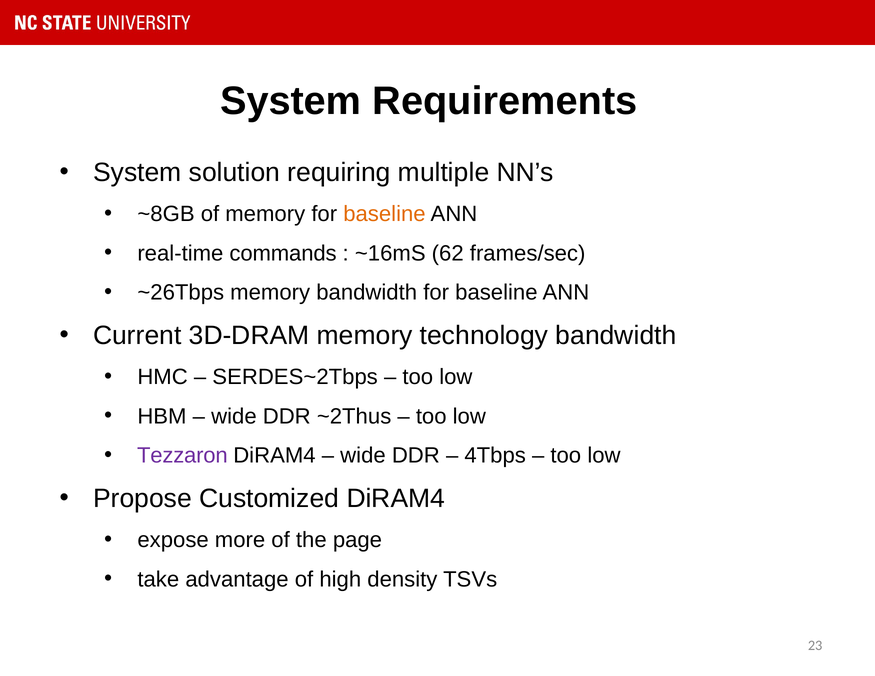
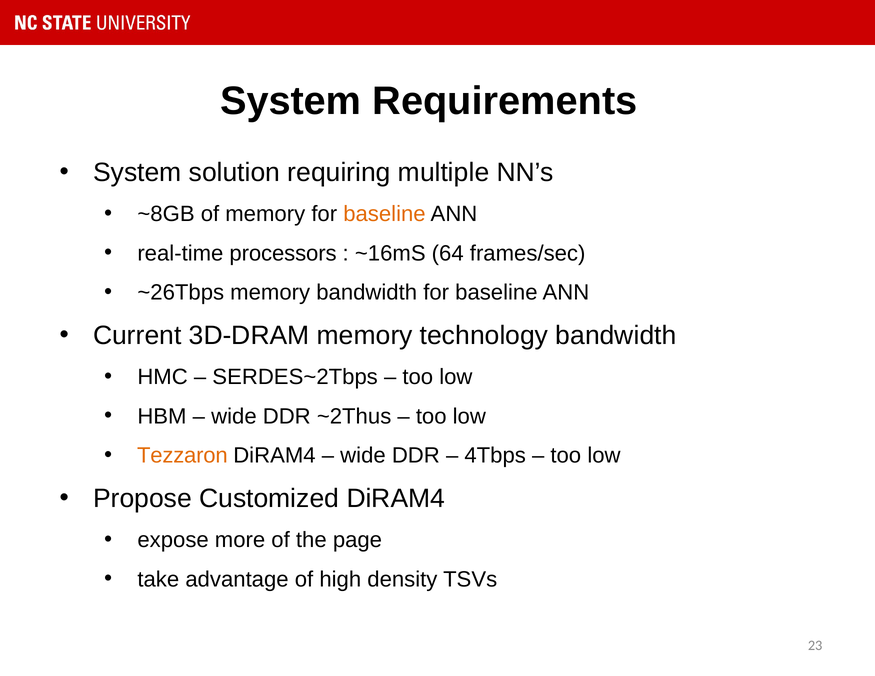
commands: commands -> processors
62: 62 -> 64
Tezzaron colour: purple -> orange
